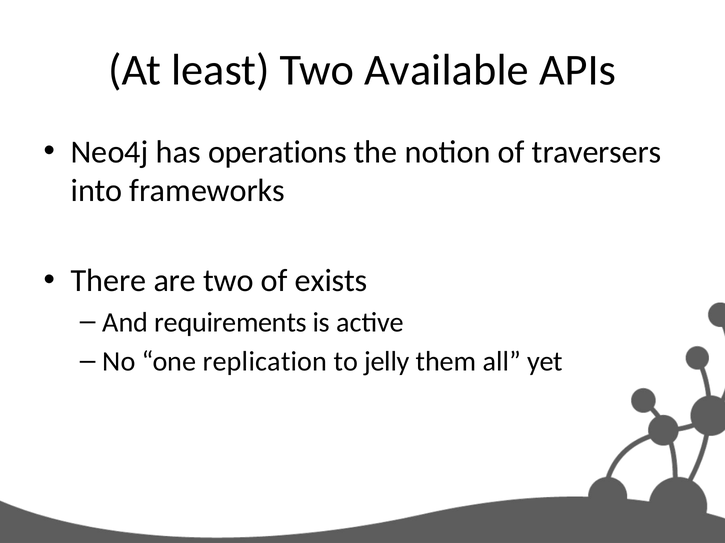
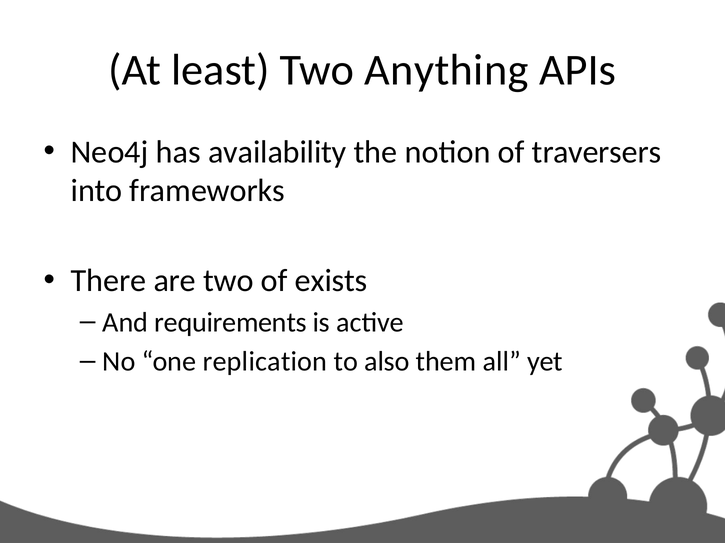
Available: Available -> Anything
operations: operations -> availability
jelly: jelly -> also
